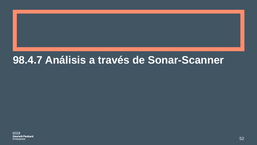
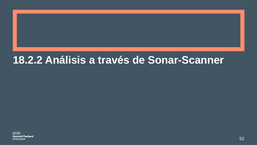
98.4.7: 98.4.7 -> 18.2.2
